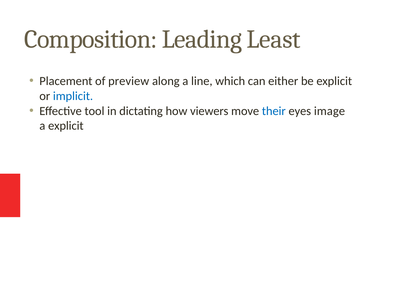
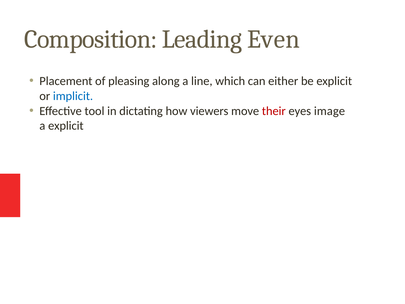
Least: Least -> Even
preview: preview -> pleasing
their colour: blue -> red
